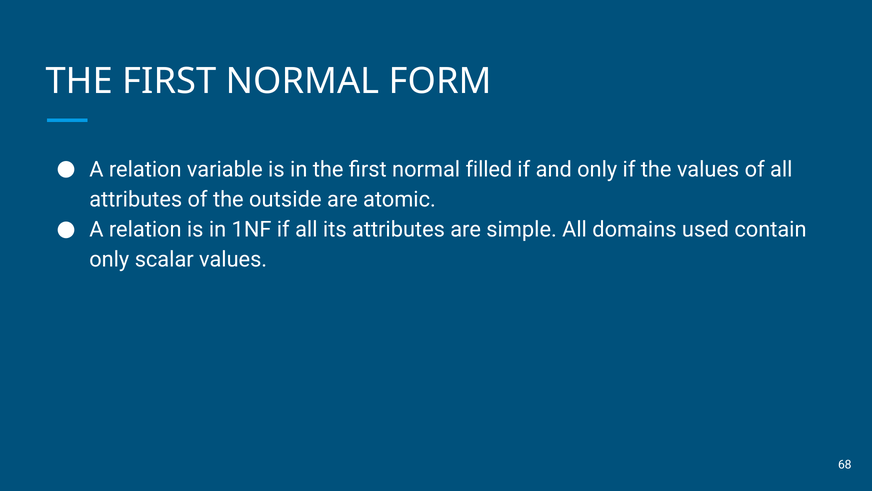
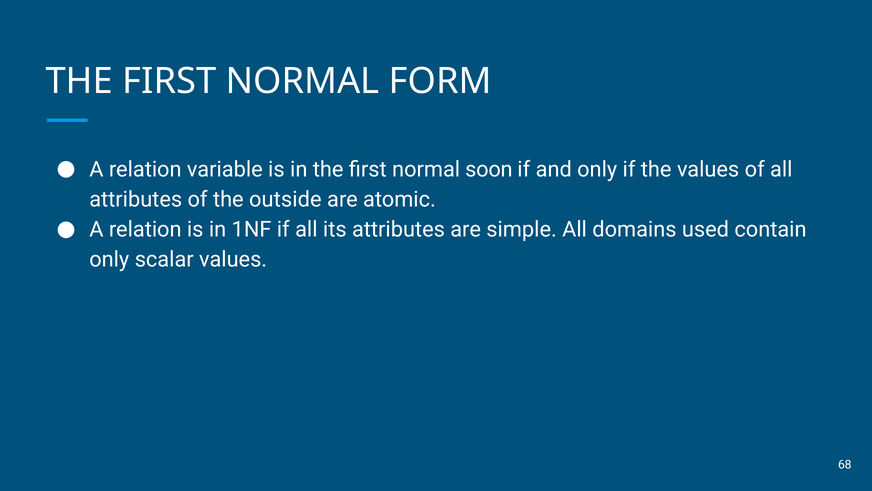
filled: filled -> soon
